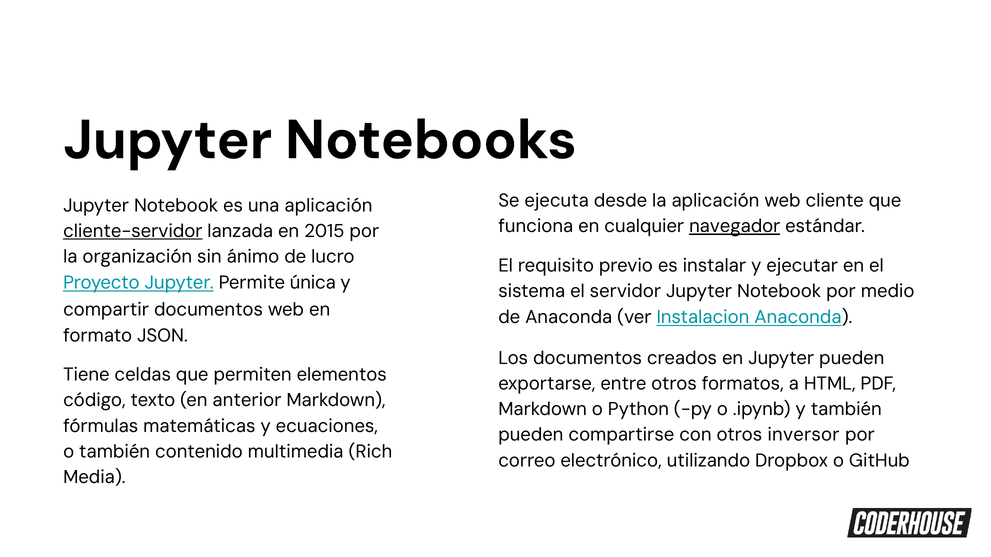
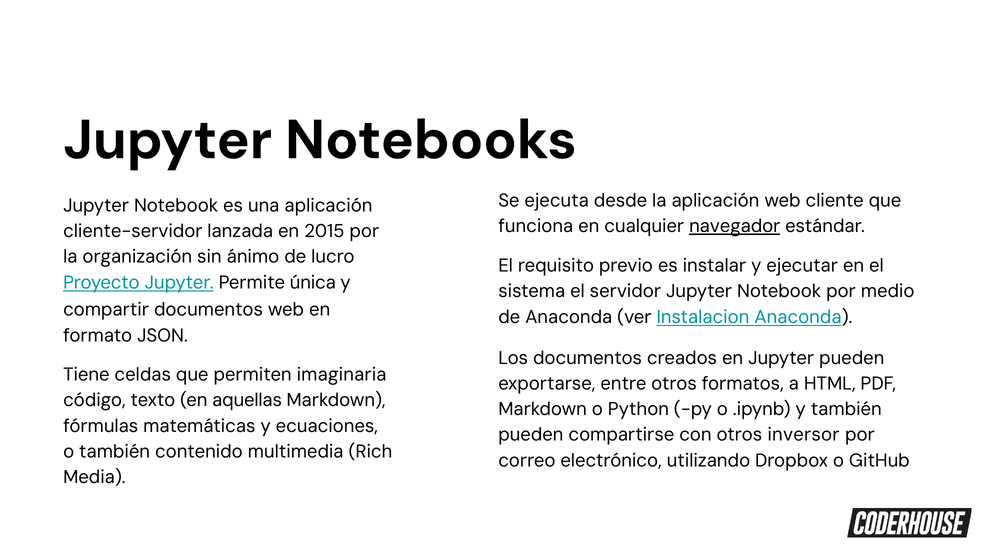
cliente-servidor underline: present -> none
elementos: elementos -> imaginaria
anterior: anterior -> aquellas
